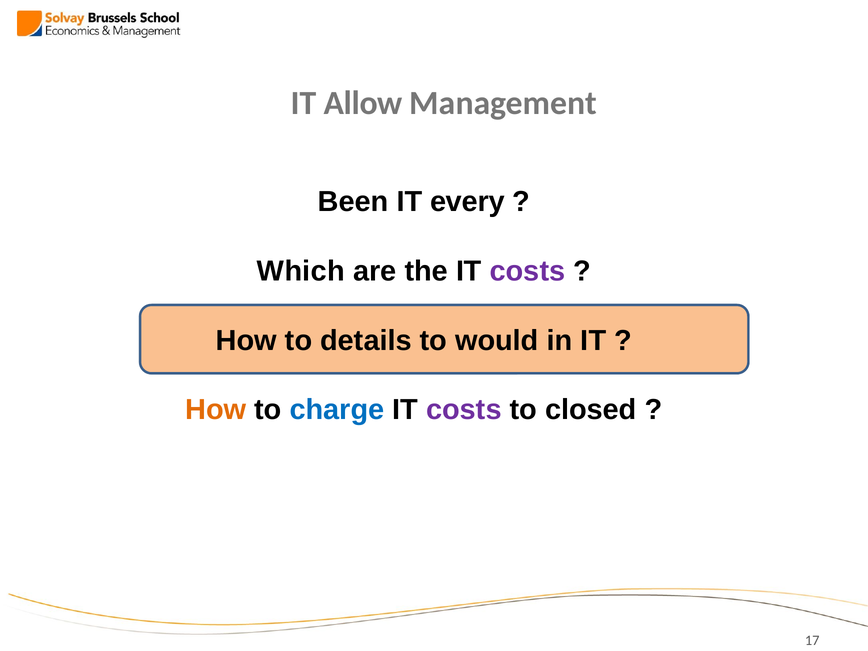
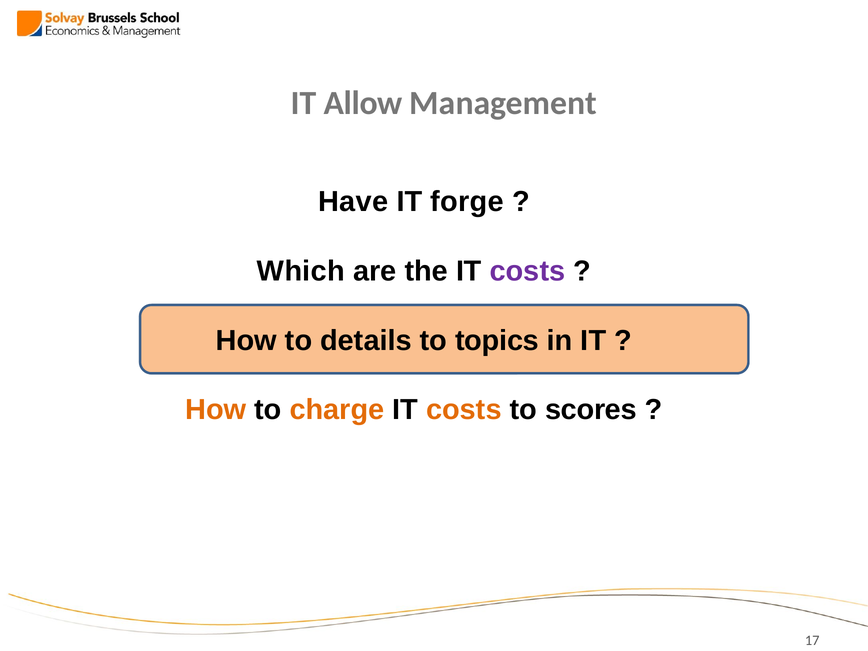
Been: Been -> Have
every: every -> forge
would: would -> topics
charge colour: blue -> orange
costs at (464, 410) colour: purple -> orange
closed: closed -> scores
